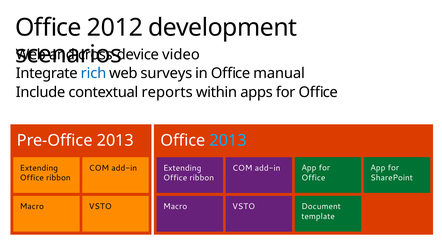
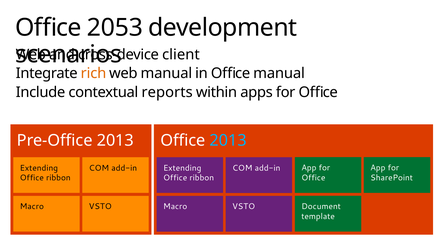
2012: 2012 -> 2053
video: video -> client
rich colour: blue -> orange
web surveys: surveys -> manual
